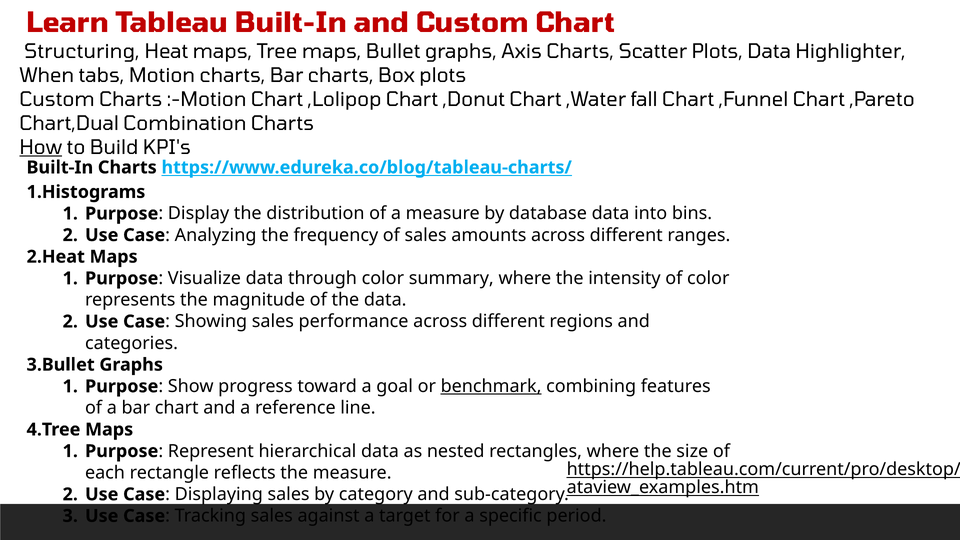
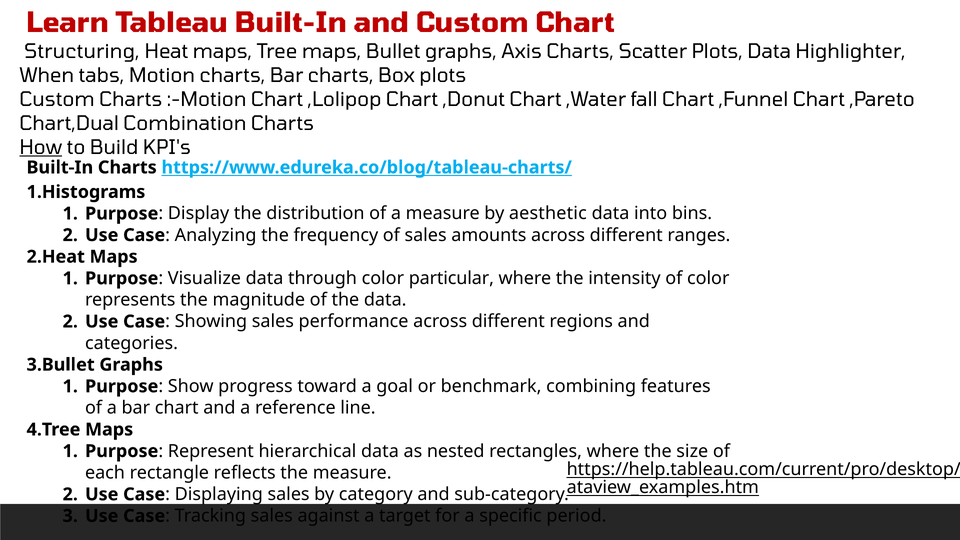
database: database -> aesthetic
summary: summary -> particular
benchmark underline: present -> none
